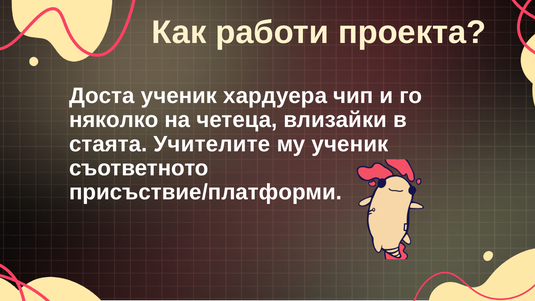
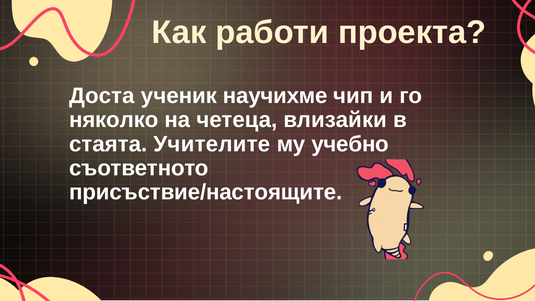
хардуера: хардуера -> научихме
му ученик: ученик -> учебно
присъствие/платформи: присъствие/платформи -> присъствие/настоящите
